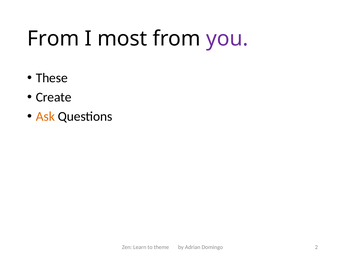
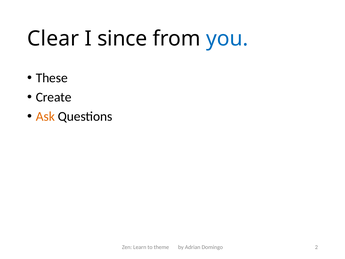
From at (53, 39): From -> Clear
most: most -> since
you colour: purple -> blue
